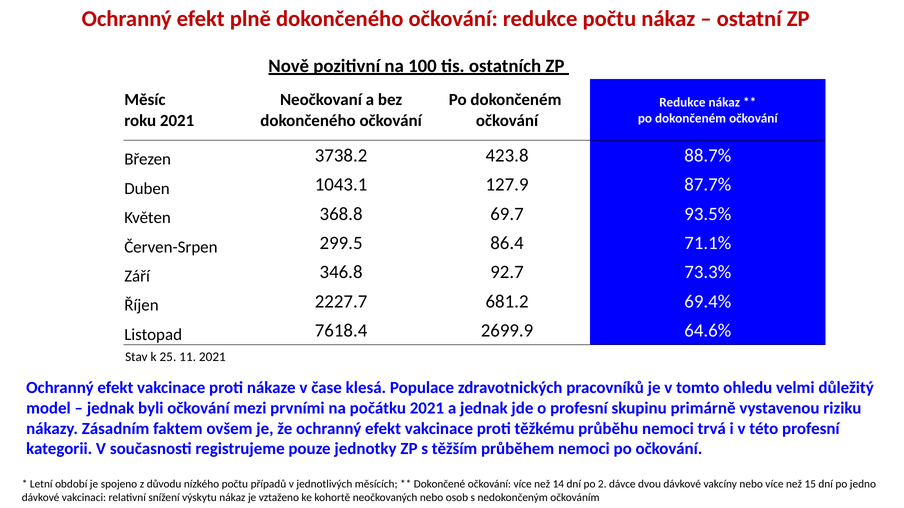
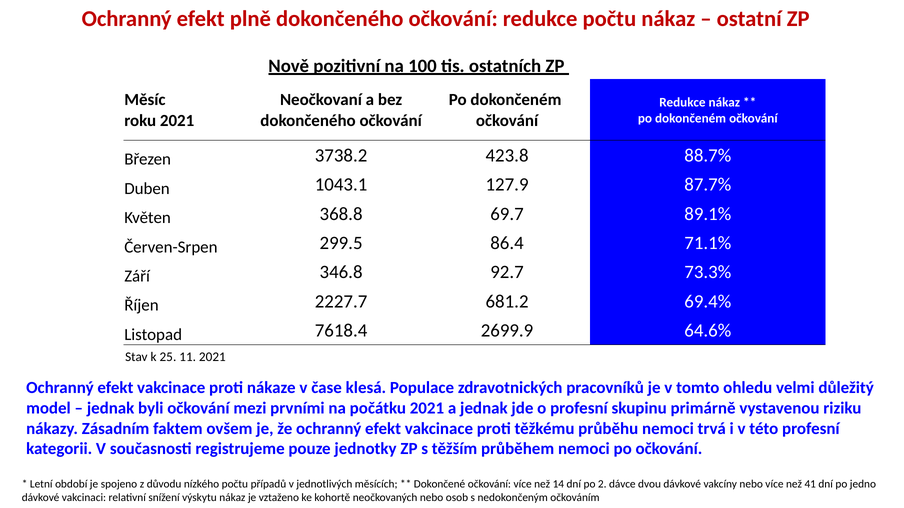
93.5%: 93.5% -> 89.1%
15: 15 -> 41
